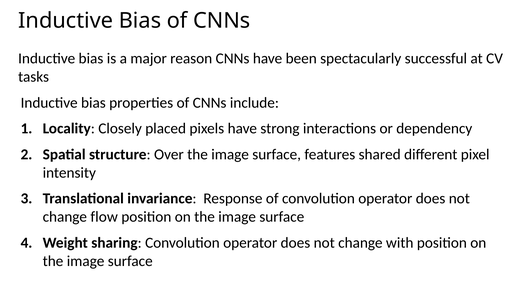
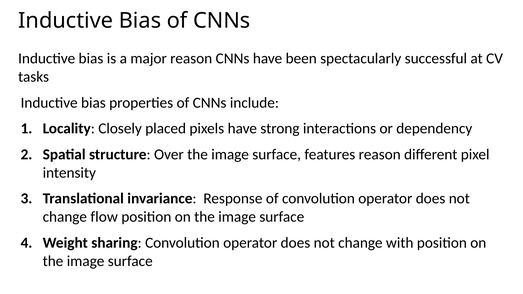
features shared: shared -> reason
